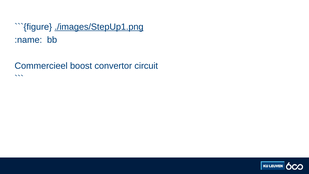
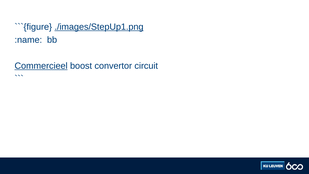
Commercieel underline: none -> present
